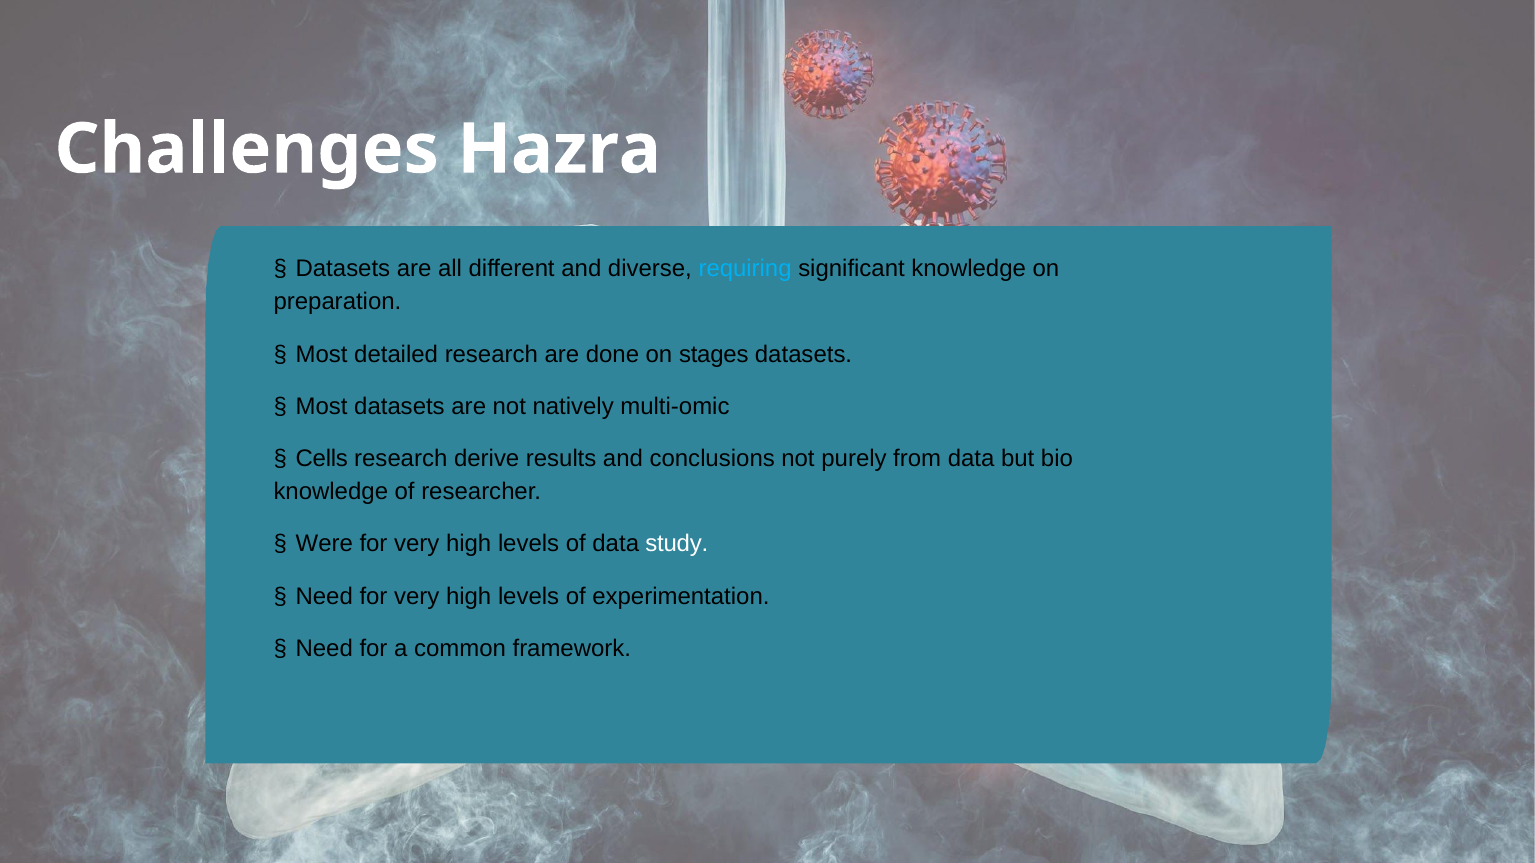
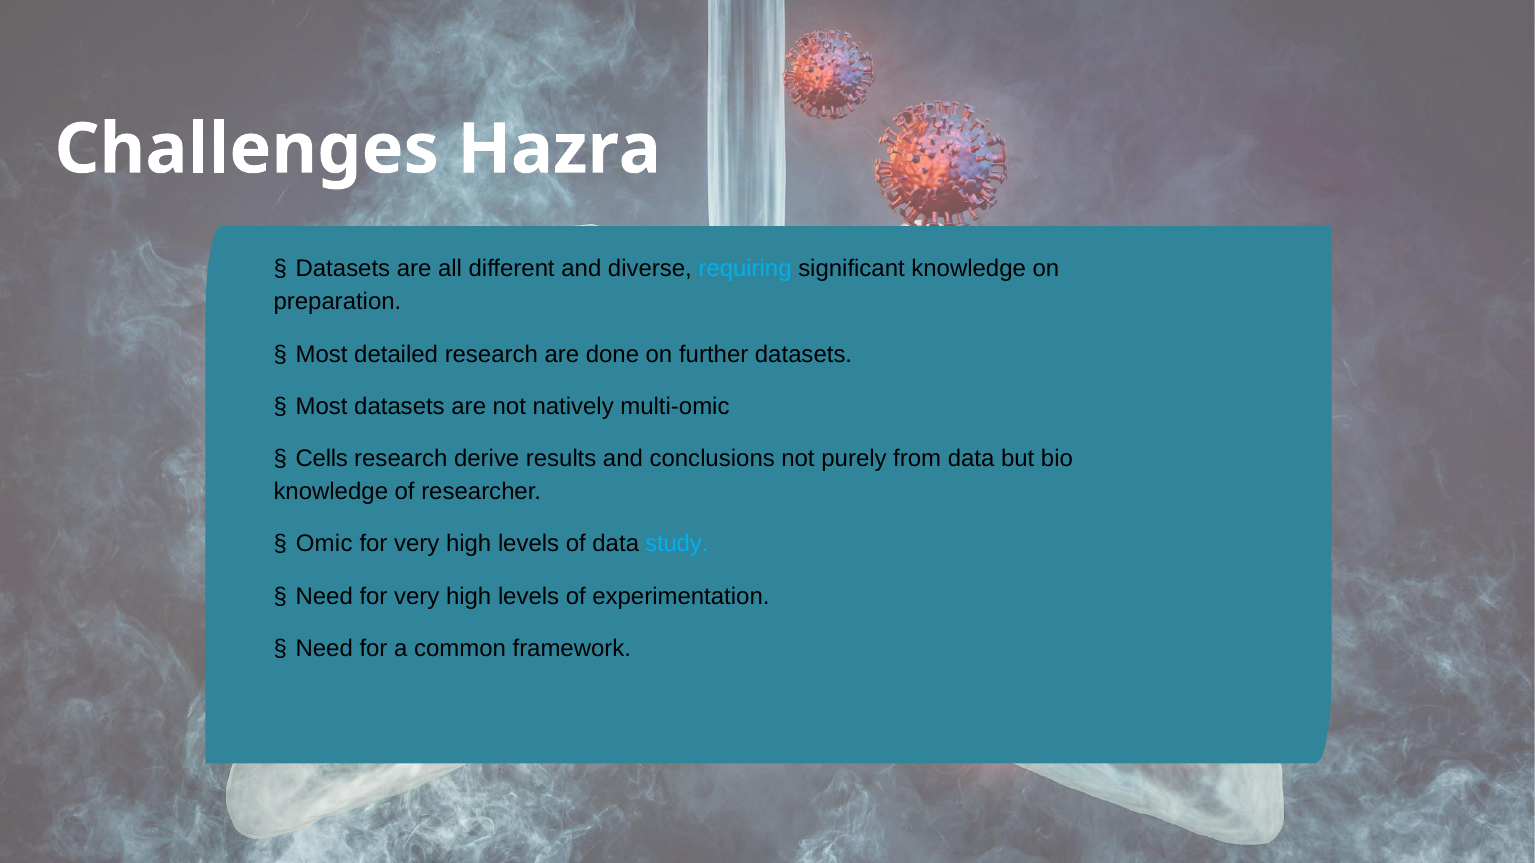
stages: stages -> further
Were: Were -> Omic
study colour: white -> light blue
